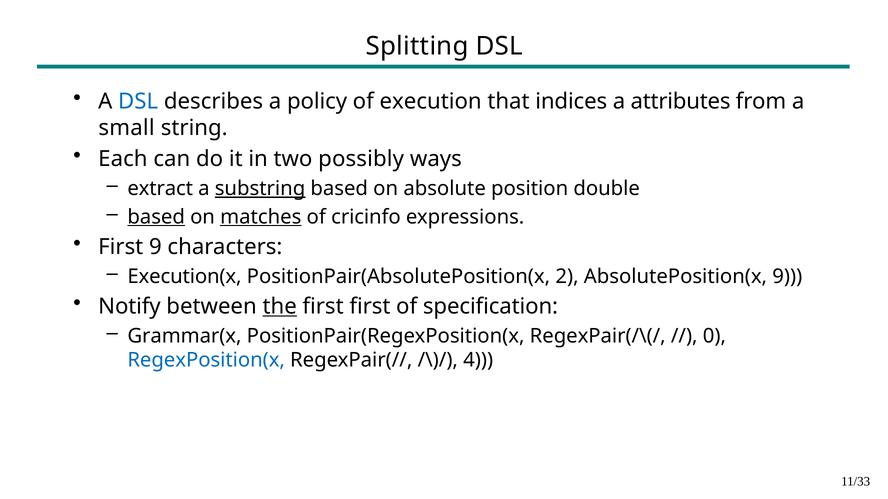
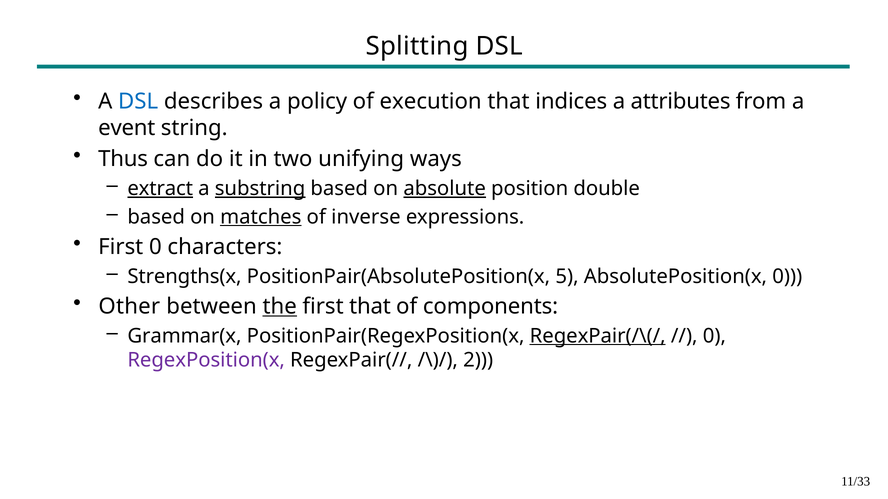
small: small -> event
Each: Each -> Thus
possibly: possibly -> unifying
extract underline: none -> present
absolute underline: none -> present
based at (156, 217) underline: present -> none
cricinfo: cricinfo -> inverse
First 9: 9 -> 0
Execution(x: Execution(x -> Strengths(x
2: 2 -> 5
AbsolutePosition(x 9: 9 -> 0
Notify: Notify -> Other
first first: first -> that
specification: specification -> components
RegexPair(/\(/ underline: none -> present
RegexPosition(x colour: blue -> purple
4: 4 -> 2
